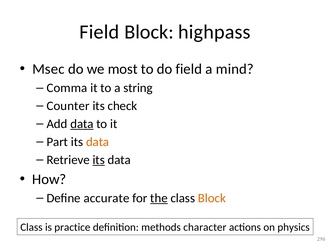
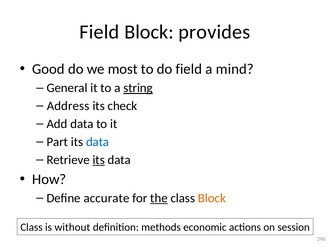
highpass: highpass -> provides
Msec: Msec -> Good
Comma: Comma -> General
string underline: none -> present
Counter: Counter -> Address
data at (82, 124) underline: present -> none
data at (98, 142) colour: orange -> blue
practice: practice -> without
character: character -> economic
physics: physics -> session
